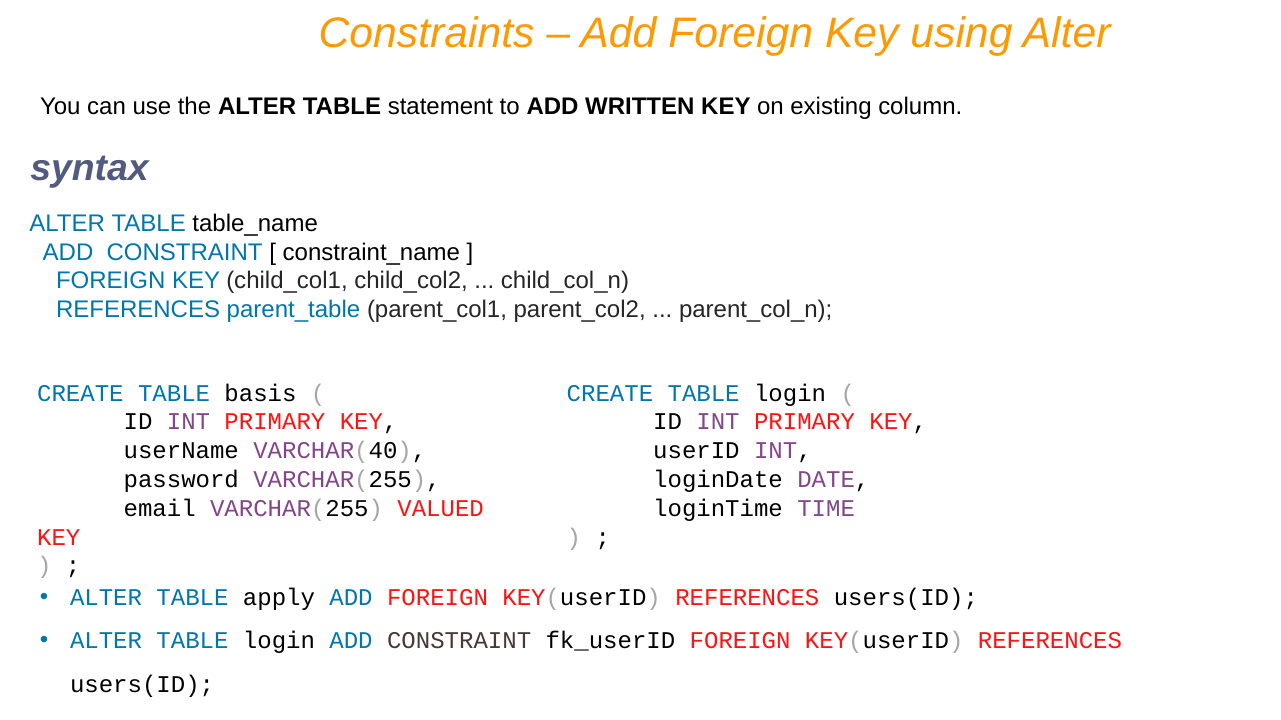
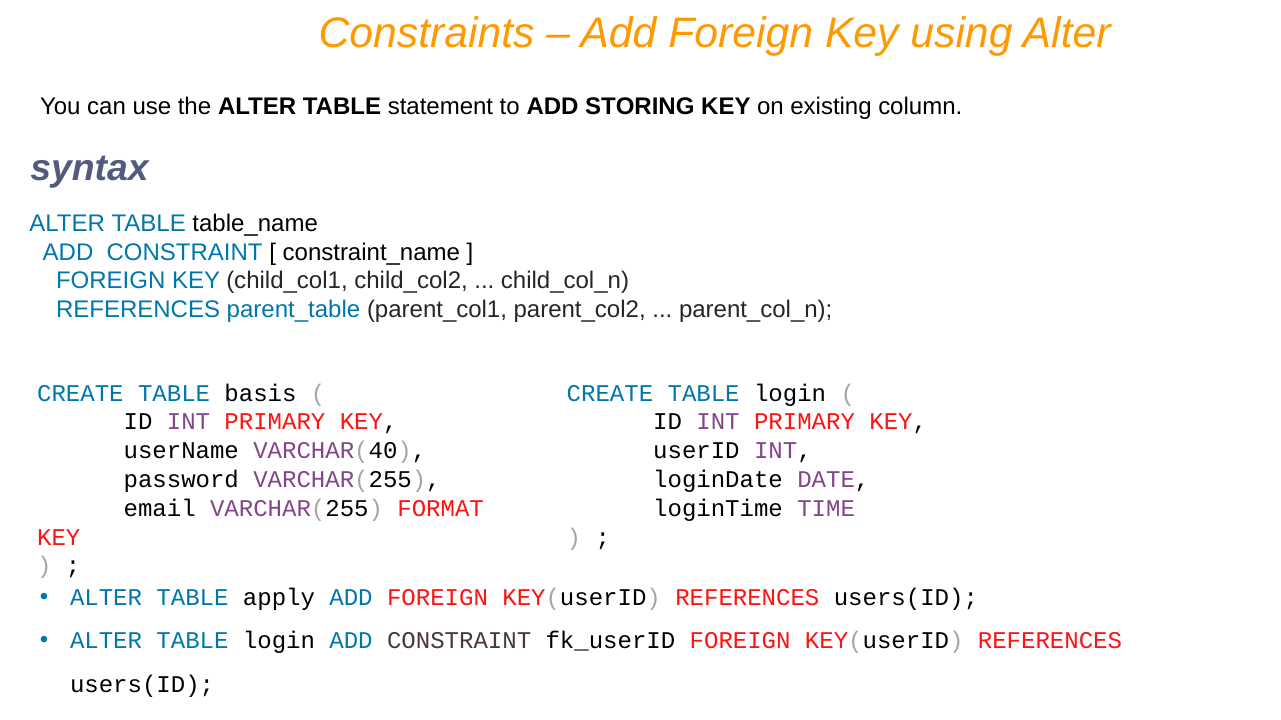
WRITTEN: WRITTEN -> STORING
VALUED: VALUED -> FORMAT
